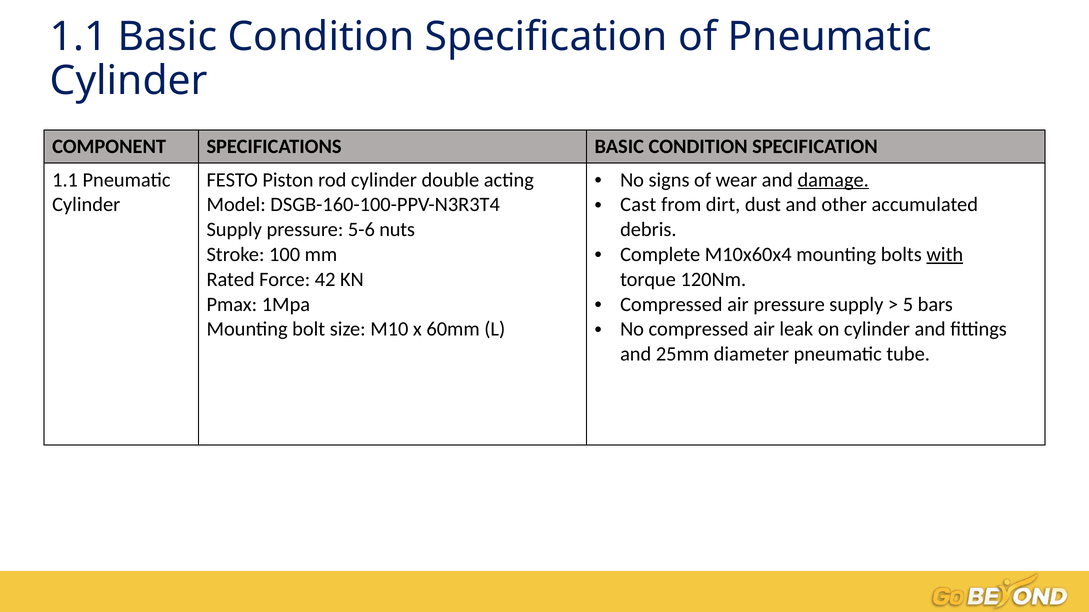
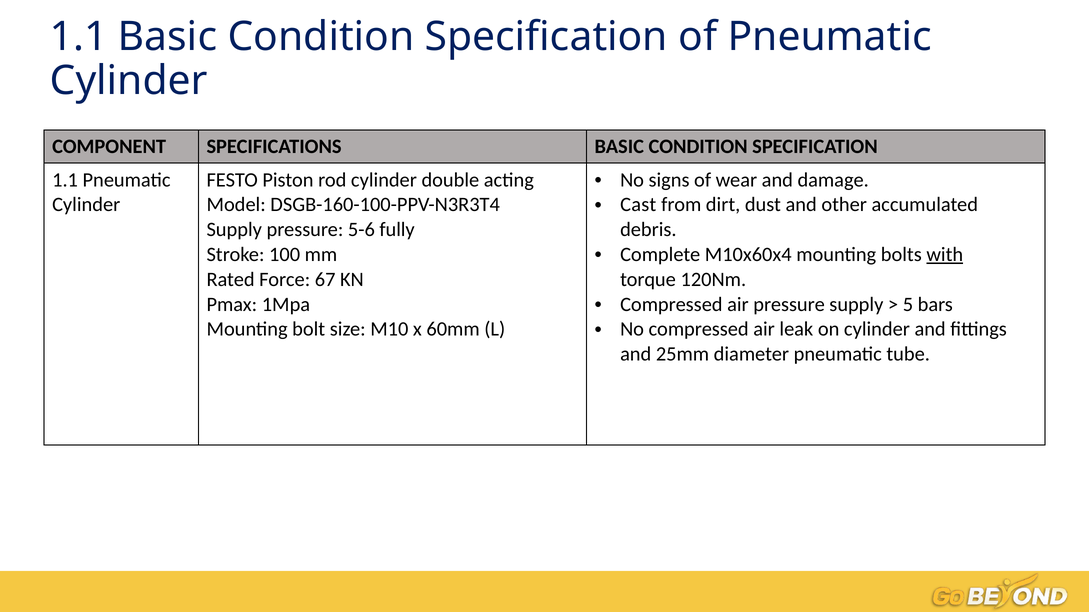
damage underline: present -> none
nuts: nuts -> fully
42: 42 -> 67
